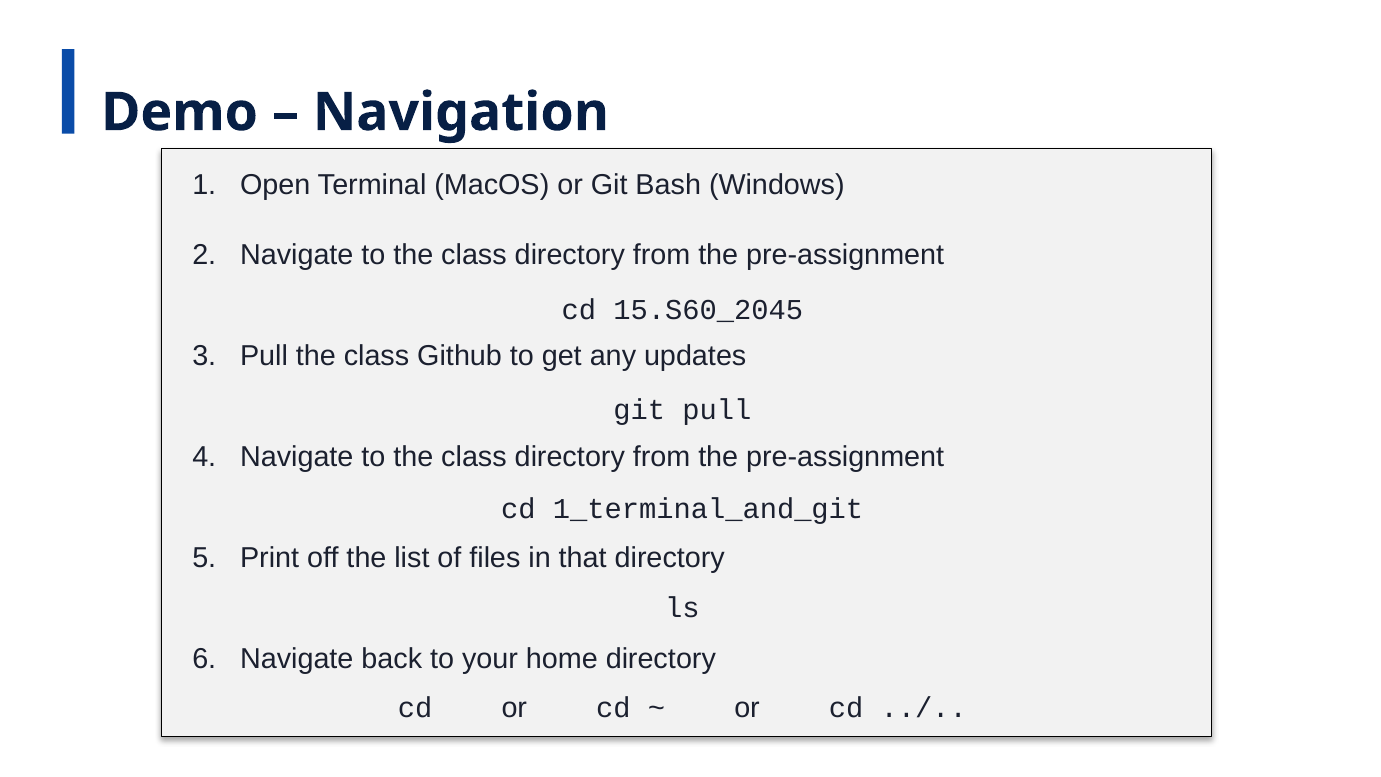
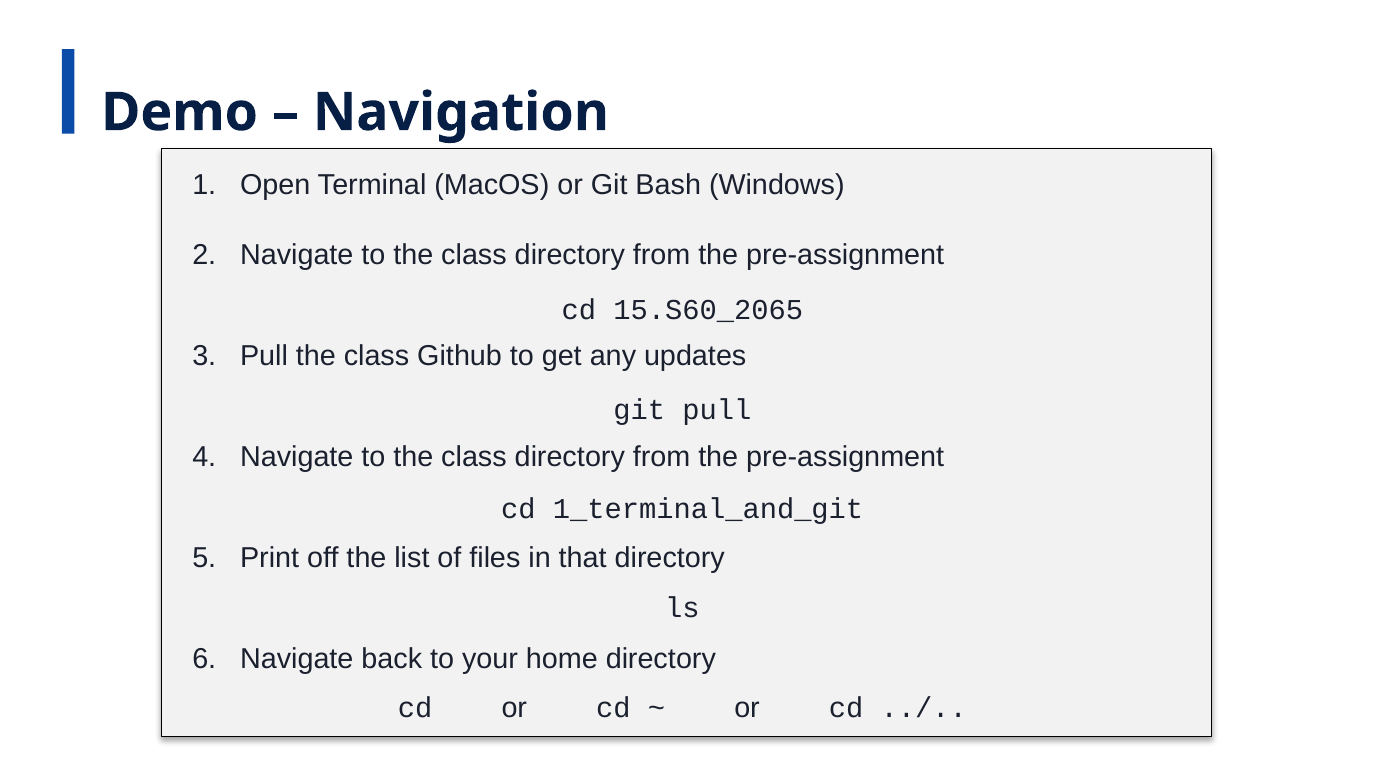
15.S60_2045: 15.S60_2045 -> 15.S60_2065
